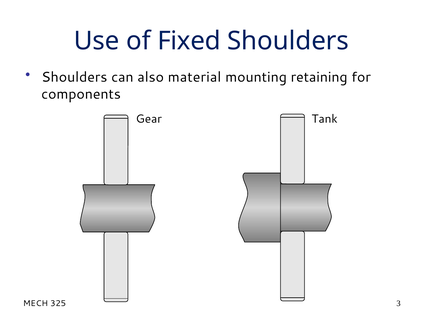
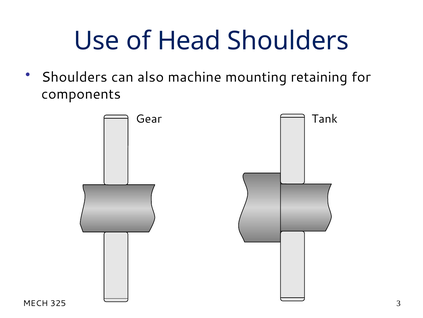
Fixed: Fixed -> Head
material: material -> machine
